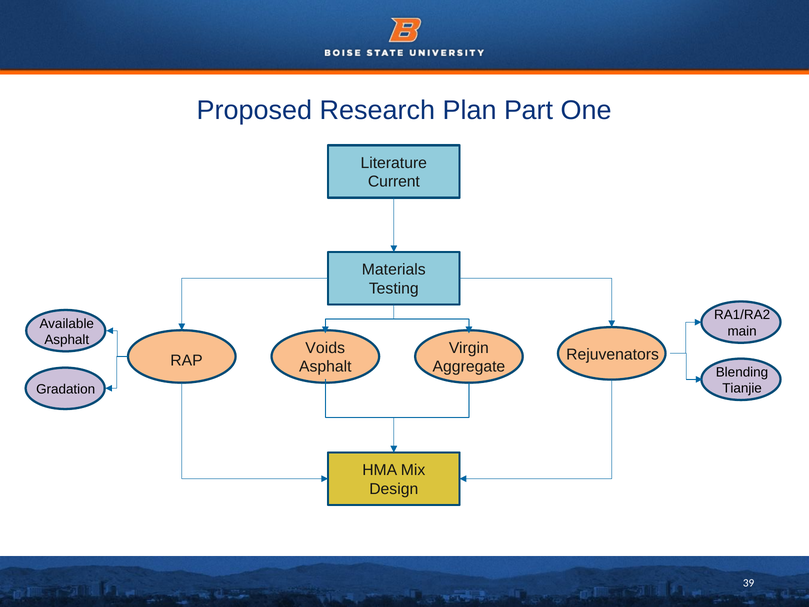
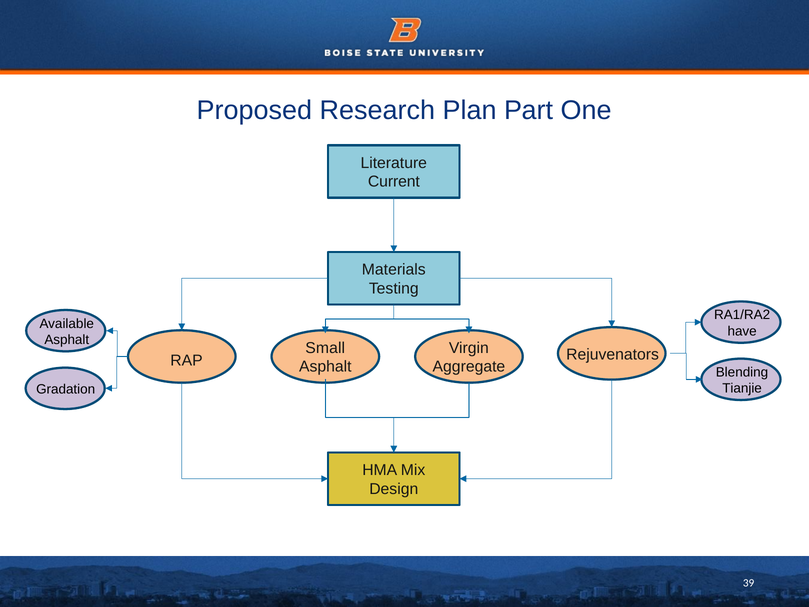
main: main -> have
Voids: Voids -> Small
